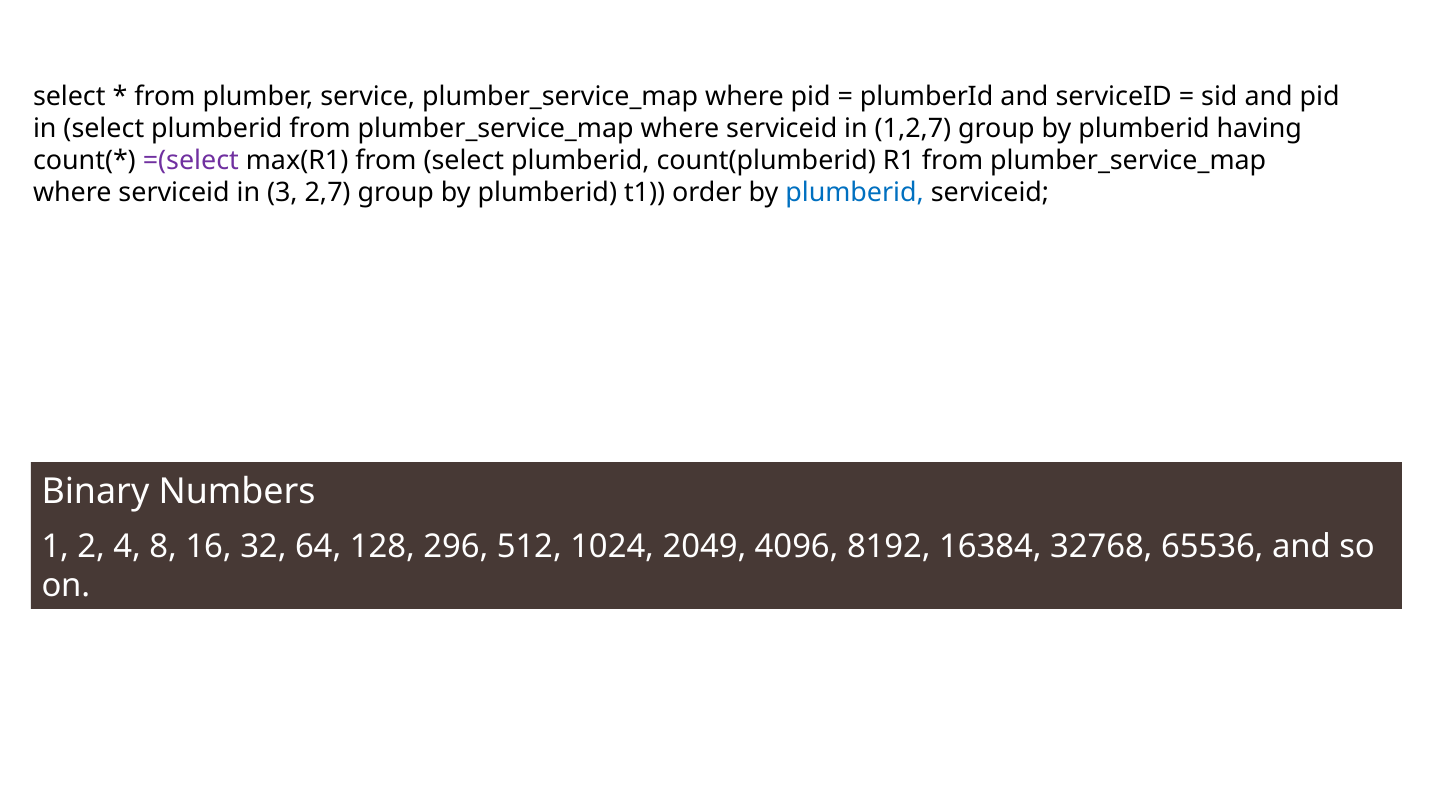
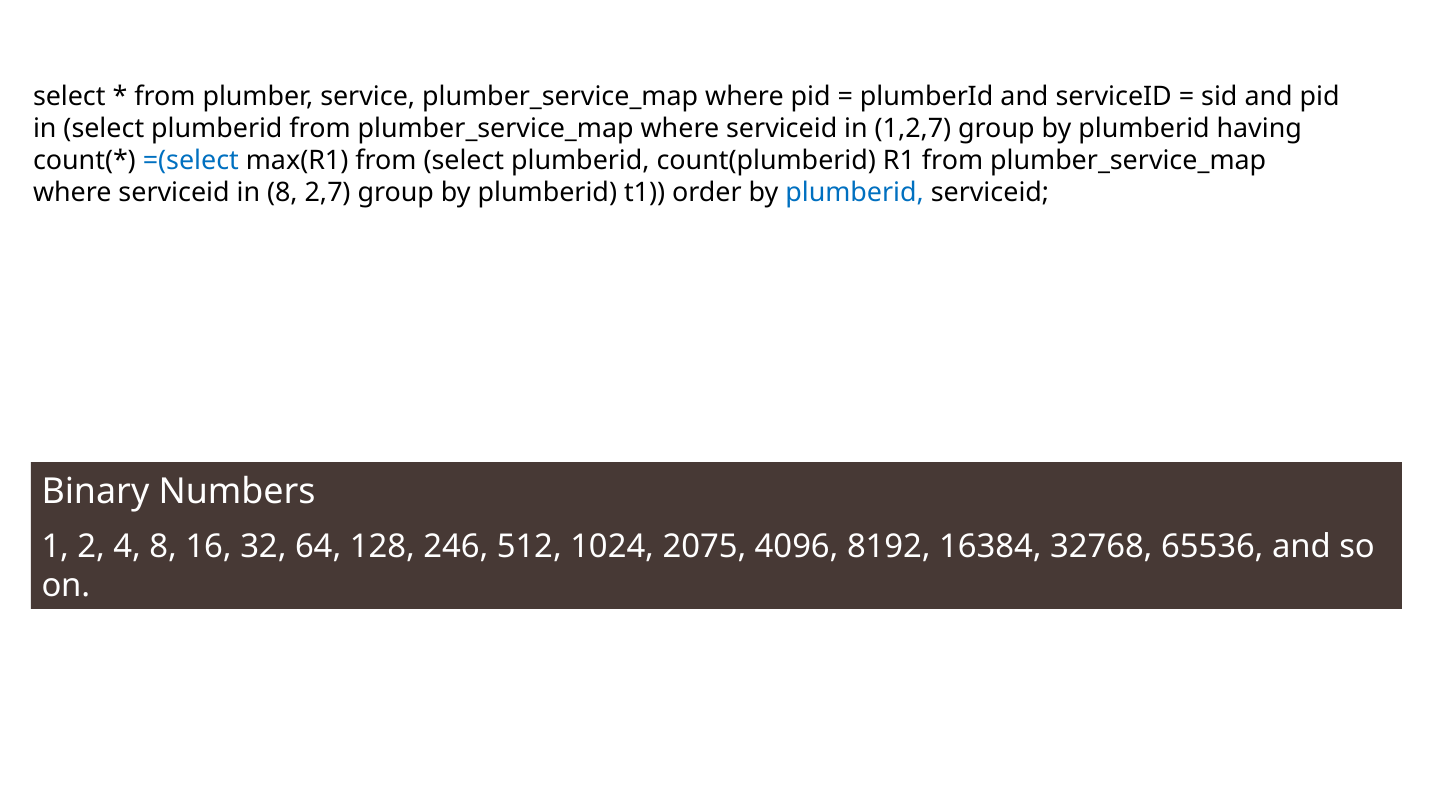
=(select colour: purple -> blue
in 3: 3 -> 8
296: 296 -> 246
2049: 2049 -> 2075
